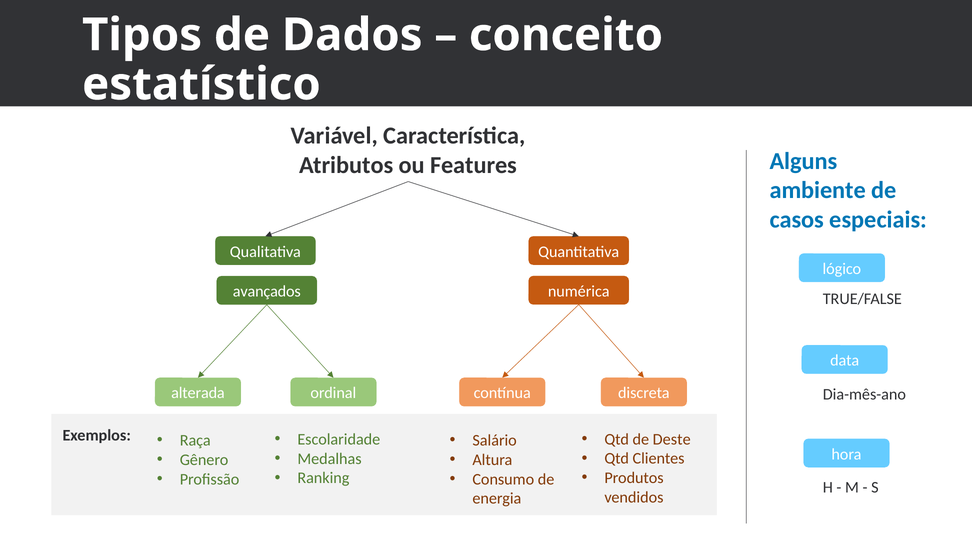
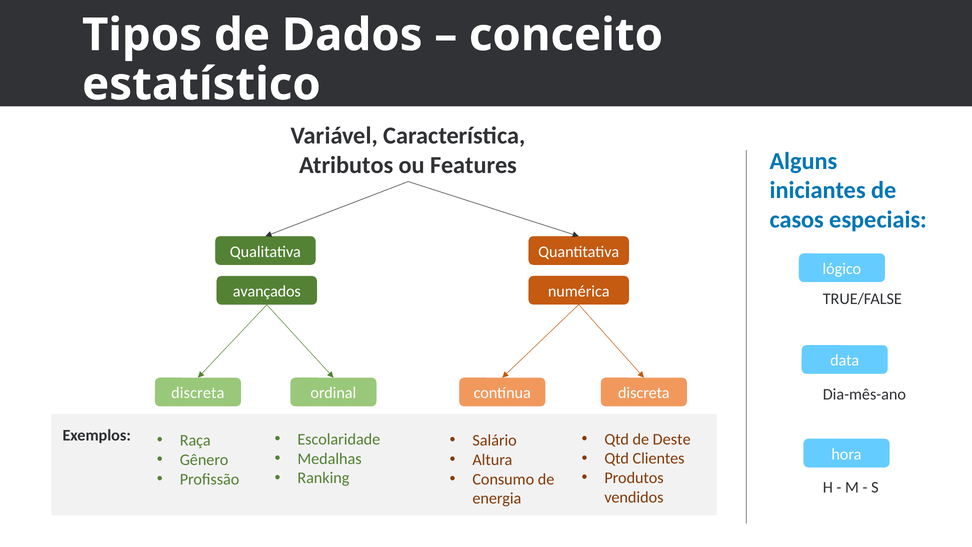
ambiente: ambiente -> iniciantes
alterada at (198, 393): alterada -> discreta
